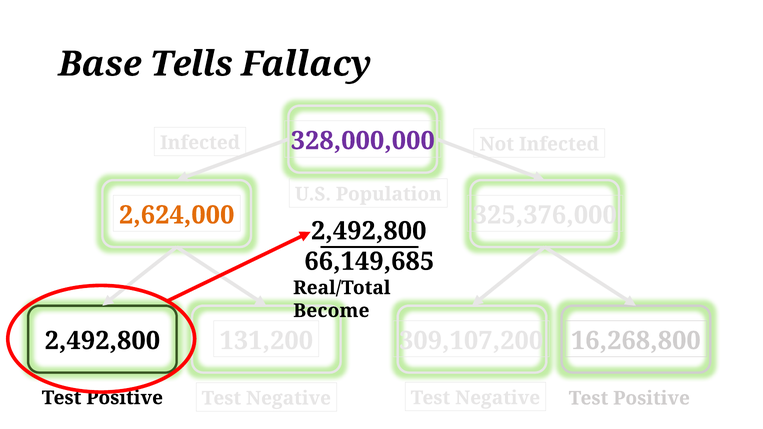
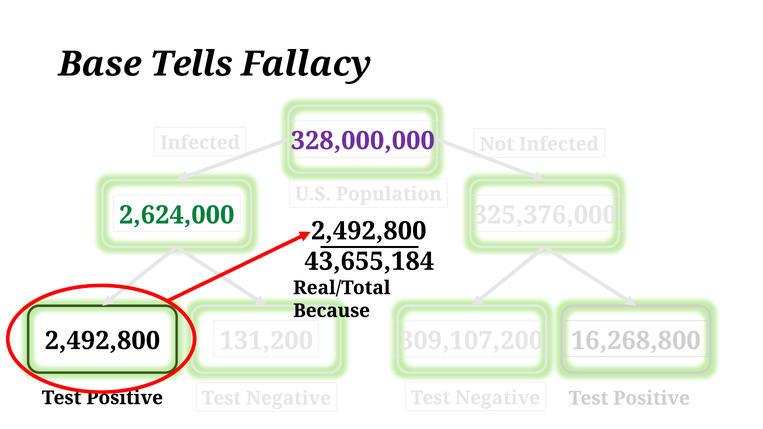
2,624,000 colour: orange -> green
66,149,685: 66,149,685 -> 43,655,184
Become: Become -> Because
